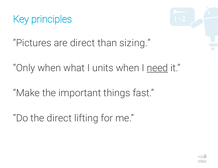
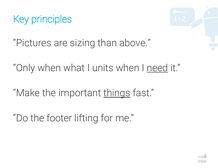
are direct: direct -> sizing
sizing: sizing -> above
things underline: none -> present
the direct: direct -> footer
